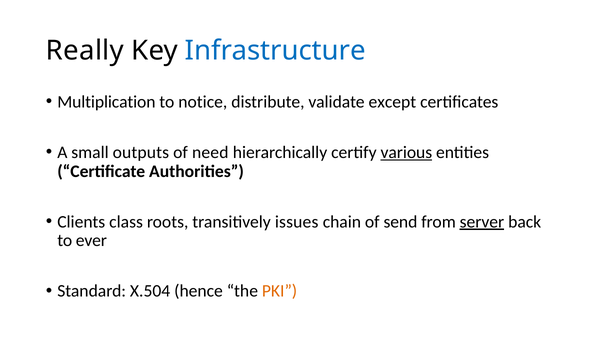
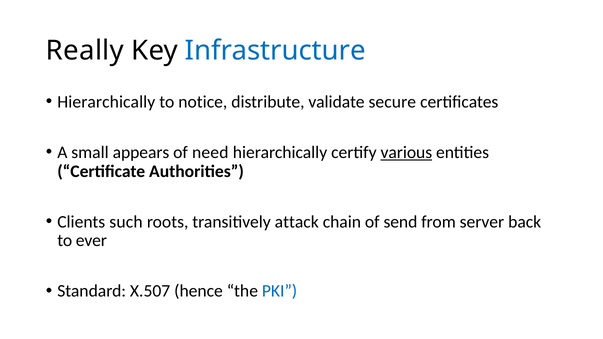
Multiplication at (106, 102): Multiplication -> Hierarchically
except: except -> secure
outputs: outputs -> appears
class: class -> such
issues: issues -> attack
server underline: present -> none
X.504: X.504 -> X.507
PKI colour: orange -> blue
